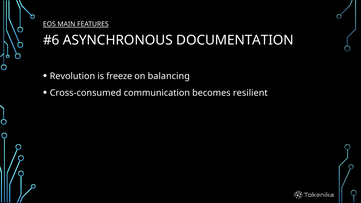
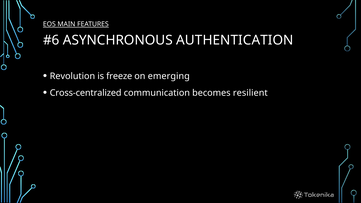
DOCUMENTATION: DOCUMENTATION -> AUTHENTICATION
balancing: balancing -> emerging
Cross-consumed: Cross-consumed -> Cross-centralized
